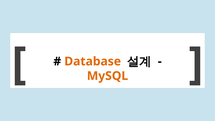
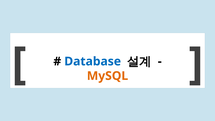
Database colour: orange -> blue
